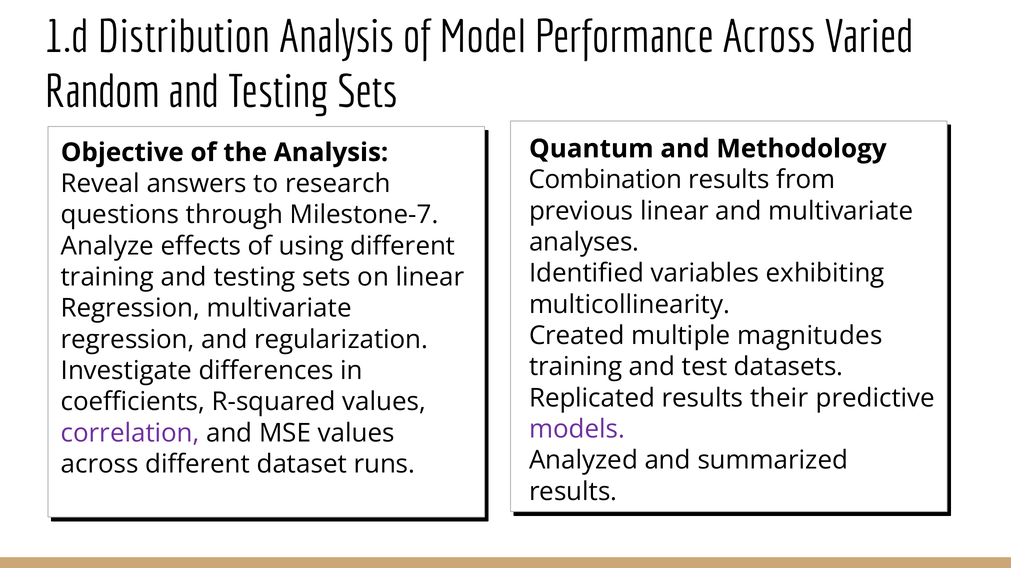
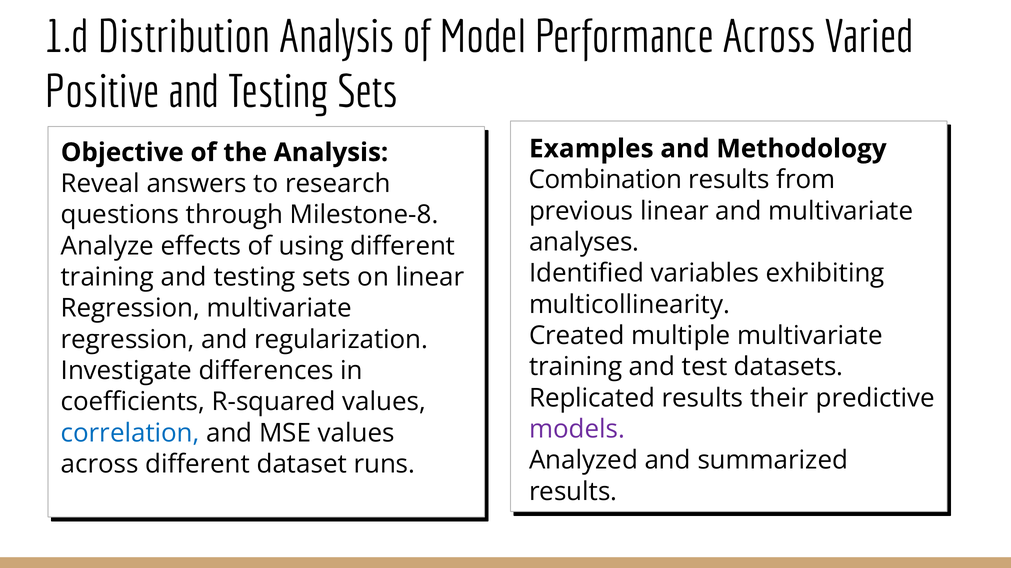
Random: Random -> Positive
Quantum: Quantum -> Examples
Milestone-7: Milestone-7 -> Milestone-8
multiple magnitudes: magnitudes -> multivariate
correlation colour: purple -> blue
